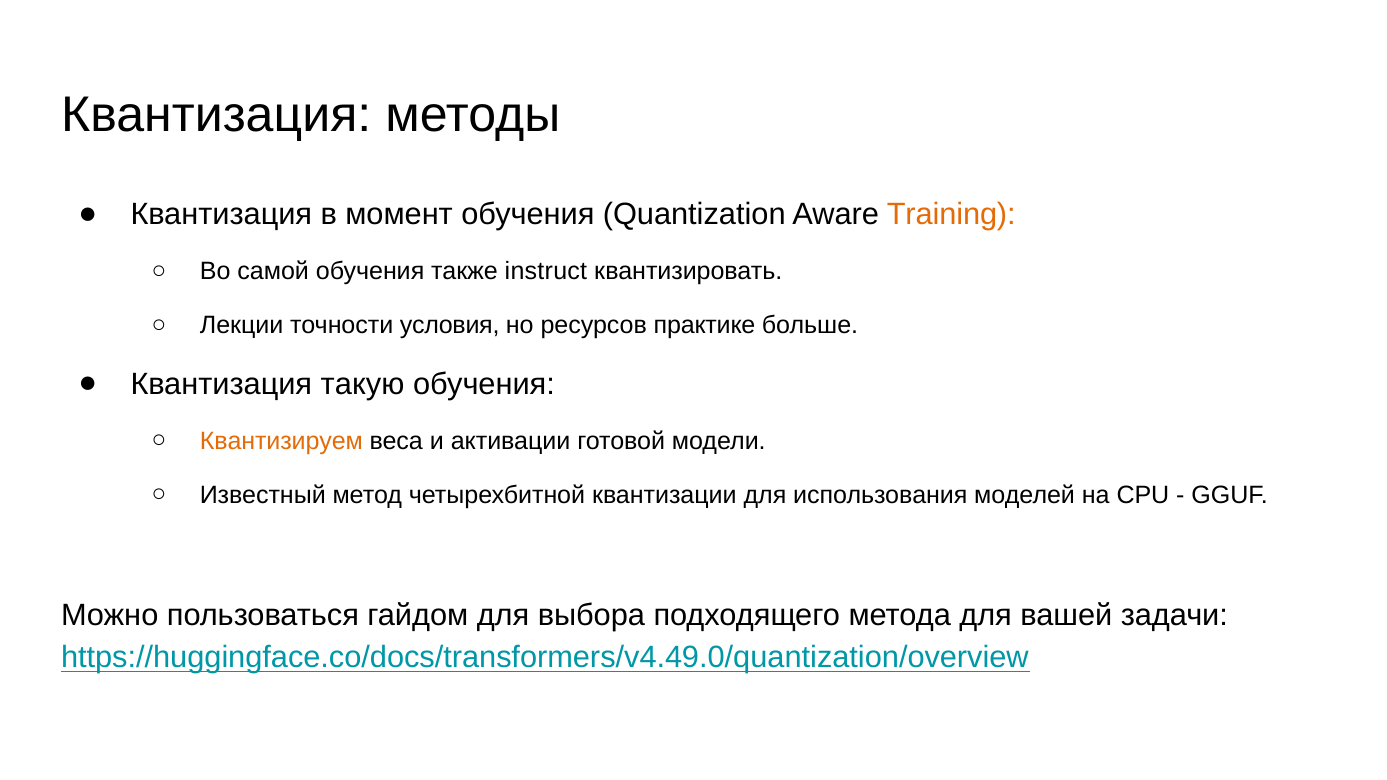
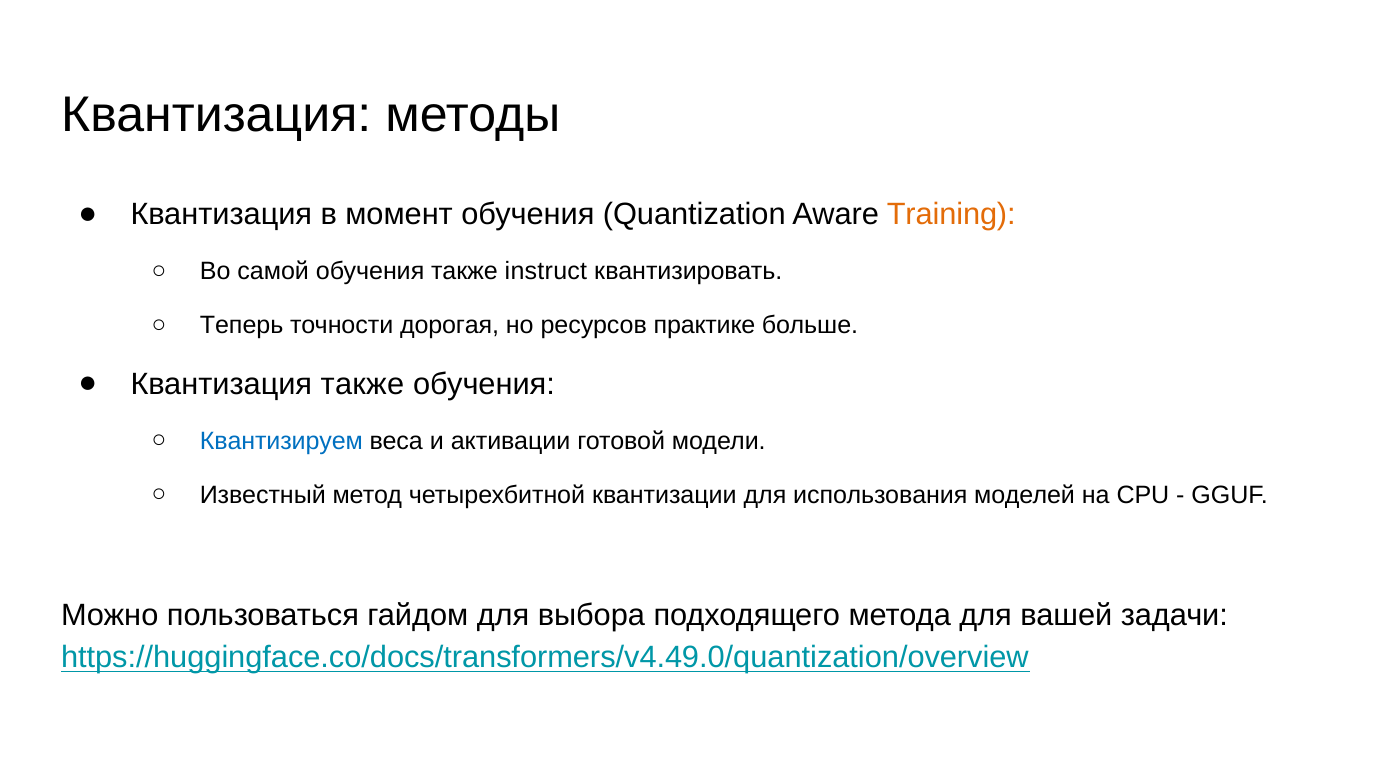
Лекции: Лекции -> Теперь
условия: условия -> дорогая
Квантизация такую: такую -> также
Квантизируем colour: orange -> blue
